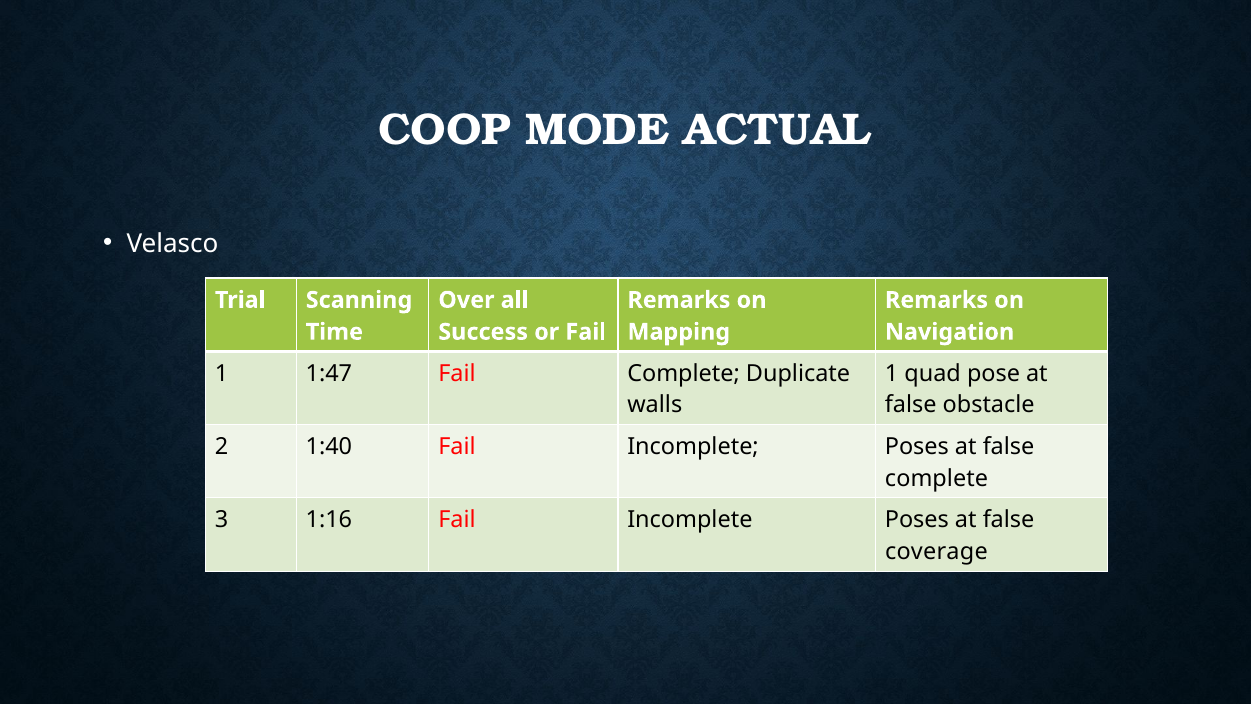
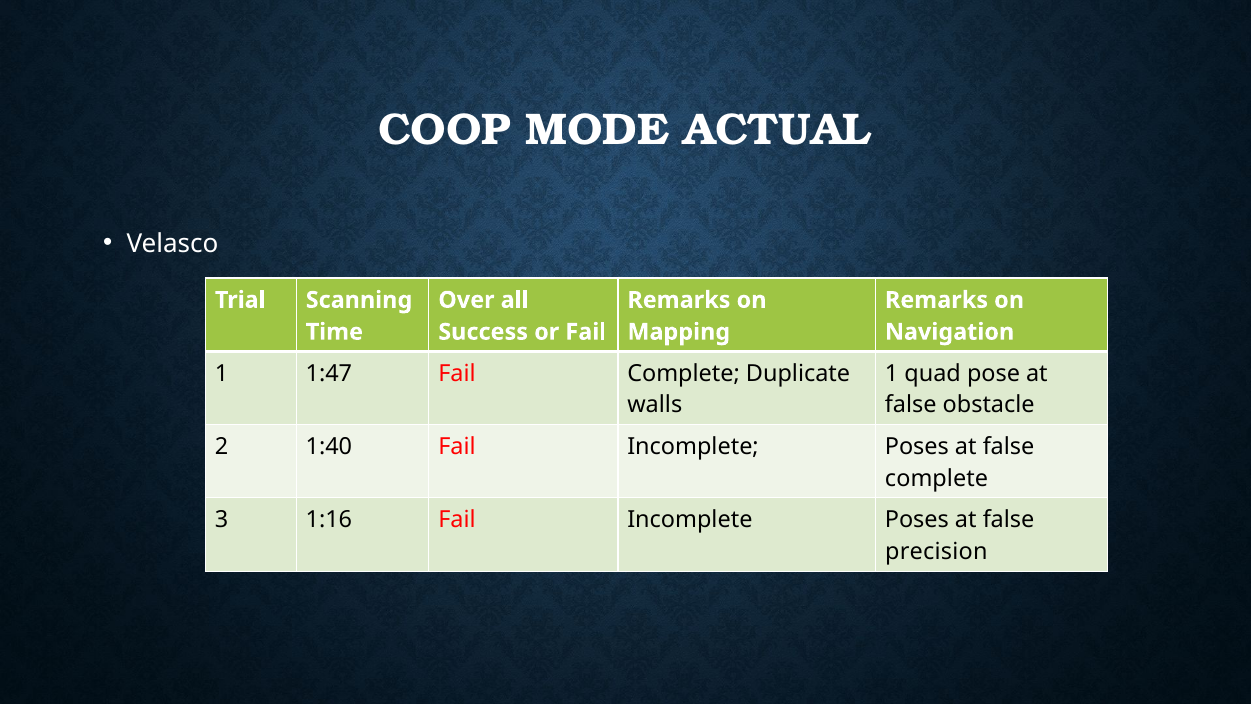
coverage: coverage -> precision
